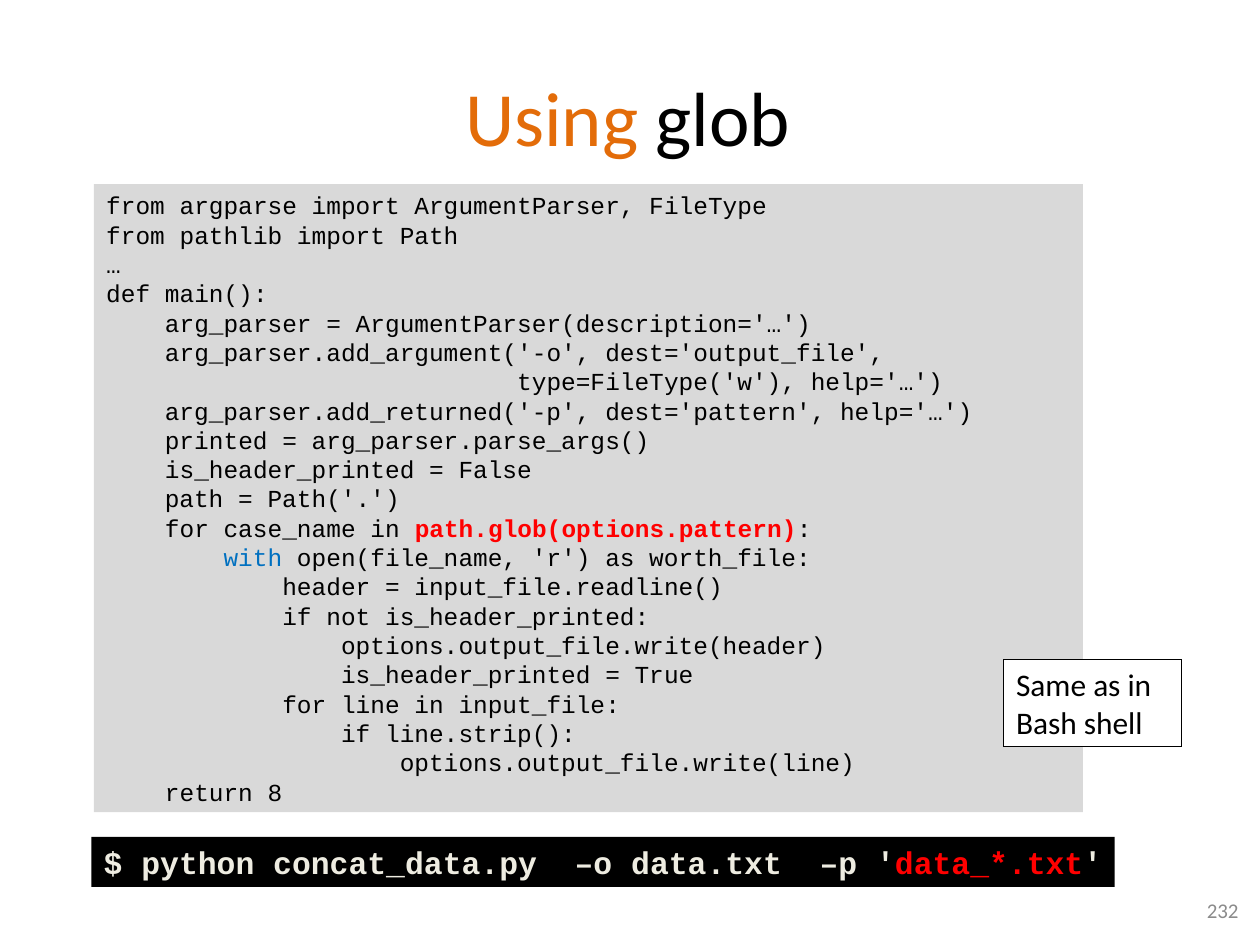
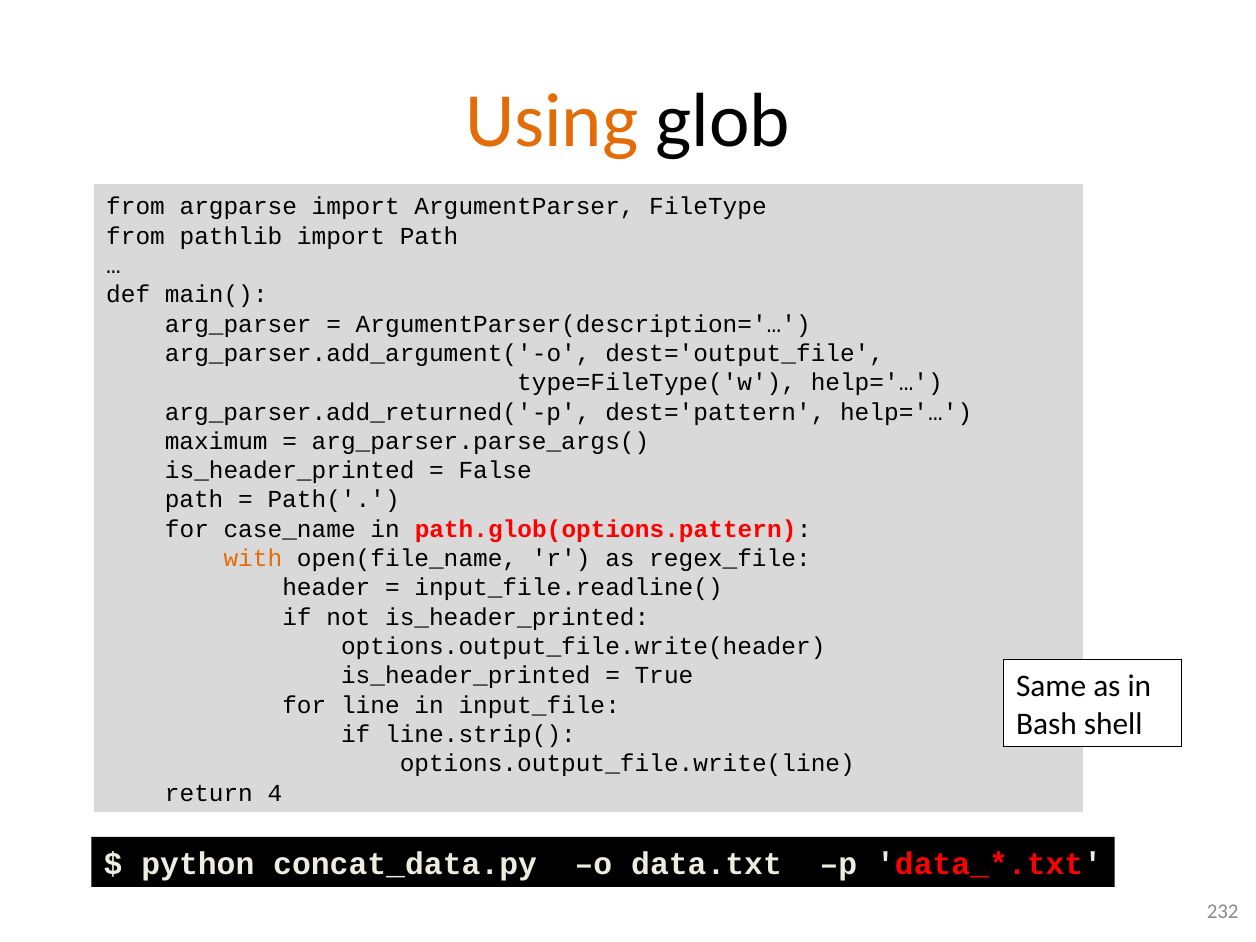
printed: printed -> maximum
with colour: blue -> orange
worth_file: worth_file -> regex_file
8: 8 -> 4
